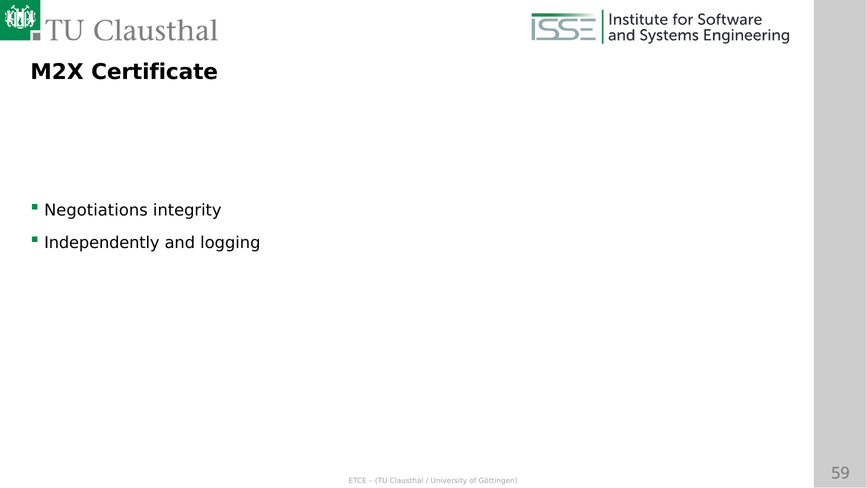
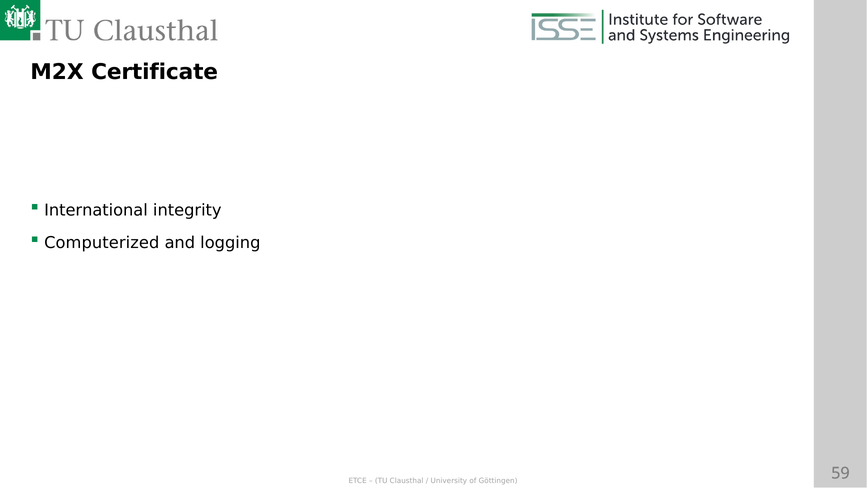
Negotiations: Negotiations -> International
Independently: Independently -> Computerized
